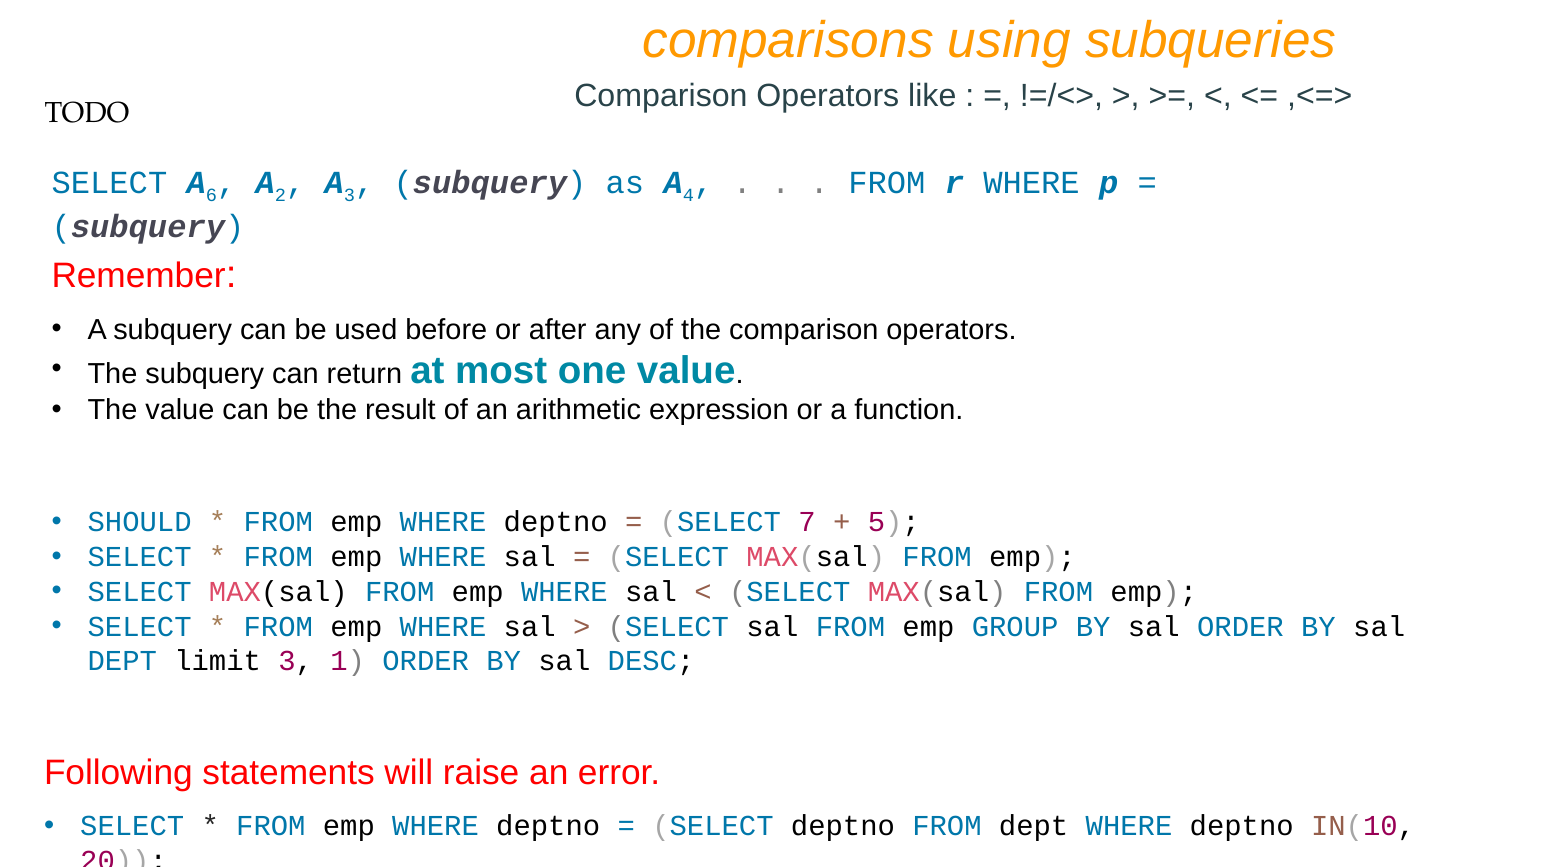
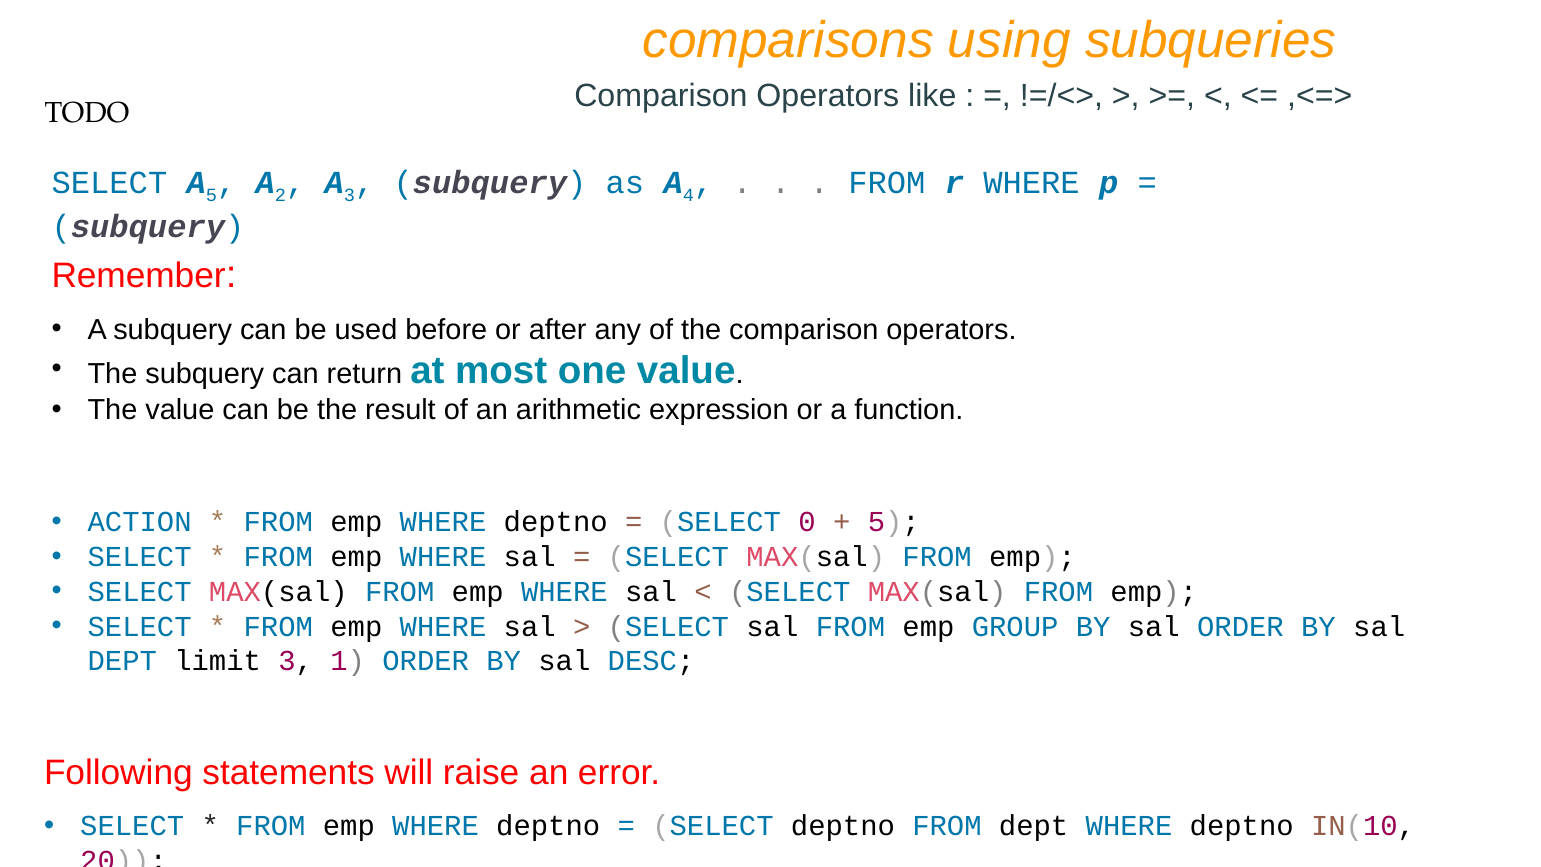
A 6: 6 -> 5
SHOULD: SHOULD -> ACTION
7: 7 -> 0
